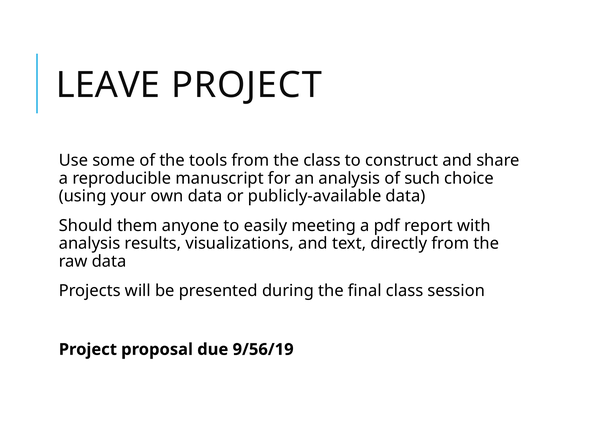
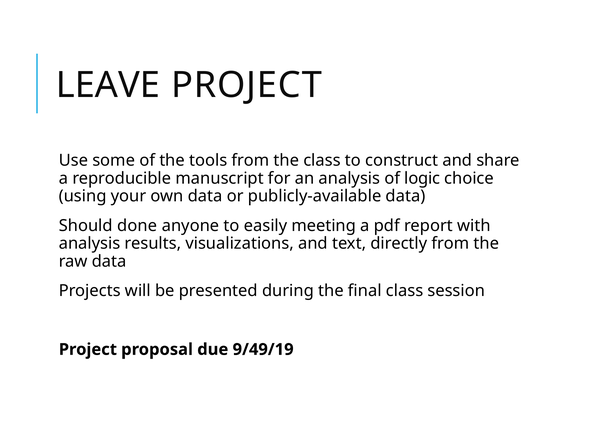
such: such -> logic
them: them -> done
9/56/19: 9/56/19 -> 9/49/19
